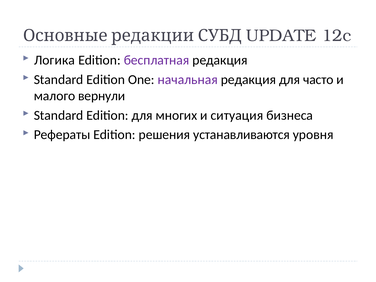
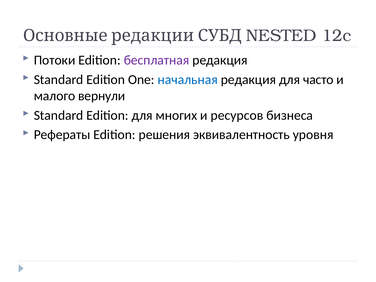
UPDATE: UPDATE -> NESTED
Логика: Логика -> Потоки
начальная colour: purple -> blue
ситуация: ситуация -> ресурсов
устанавливаются: устанавливаются -> эквивалентность
